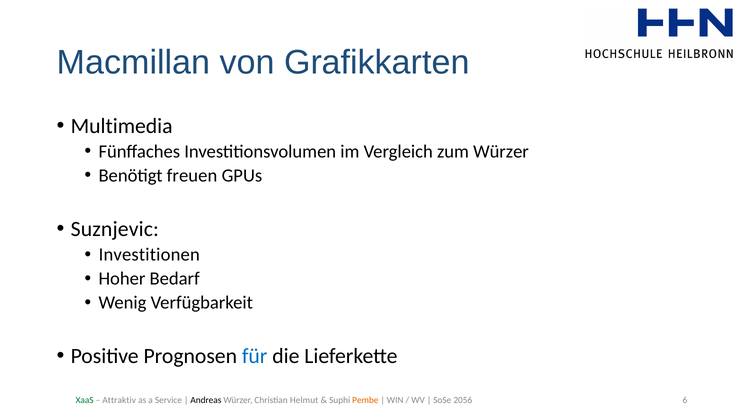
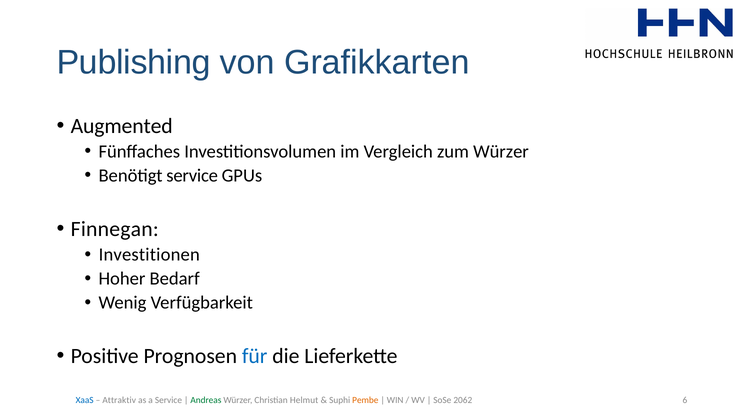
Macmillan: Macmillan -> Publishing
Multimedia: Multimedia -> Augmented
Benötigt freuen: freuen -> service
Suznjevic: Suznjevic -> Finnegan
XaaS colour: green -> blue
Andreas colour: black -> green
2056: 2056 -> 2062
